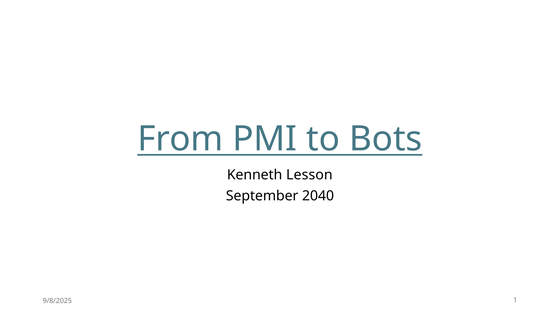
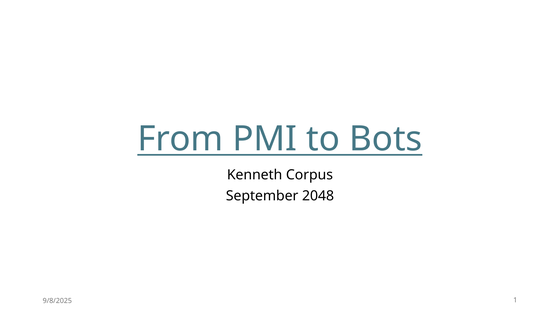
Lesson: Lesson -> Corpus
2040: 2040 -> 2048
